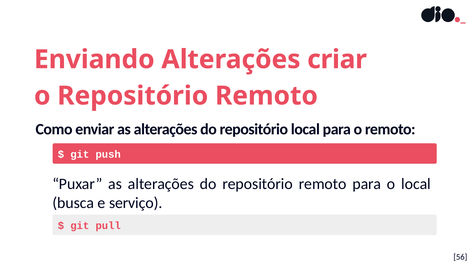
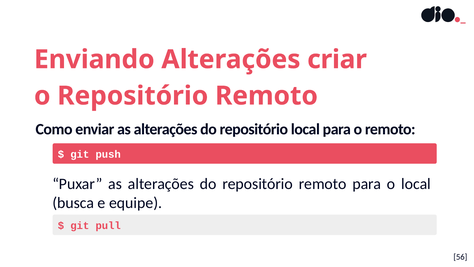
serviço: serviço -> equipe
